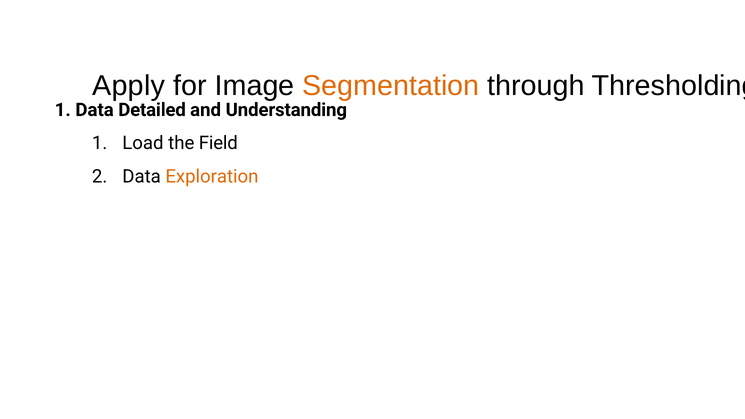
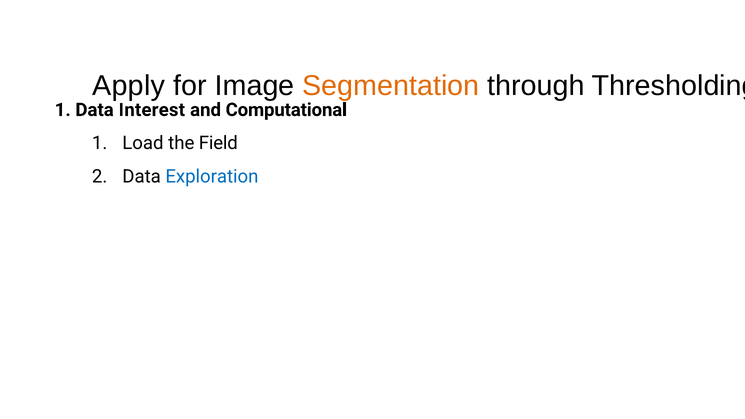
Detailed: Detailed -> Interest
Understanding: Understanding -> Computational
Exploration colour: orange -> blue
